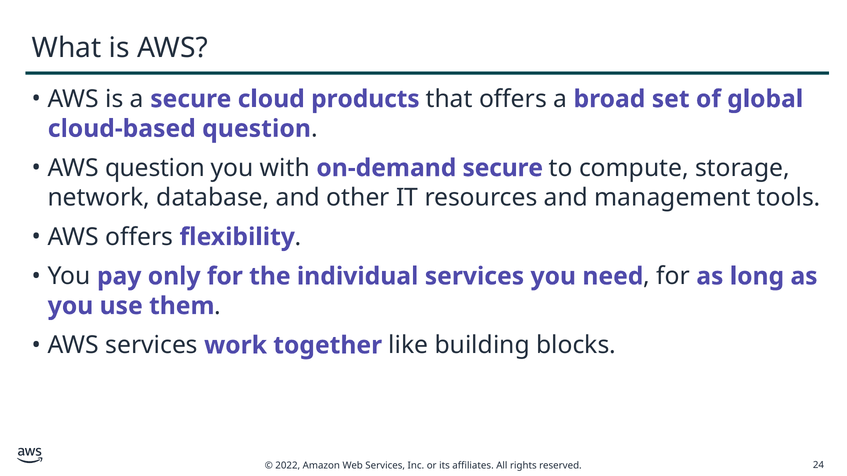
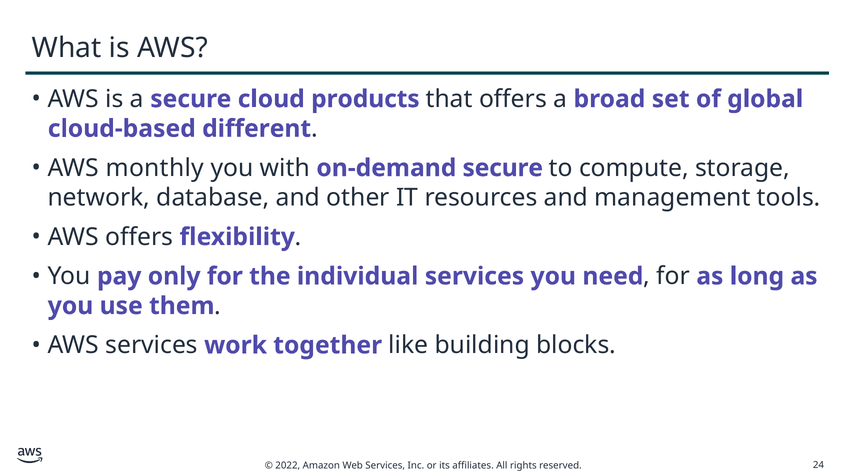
cloud-based question: question -> different
AWS question: question -> monthly
